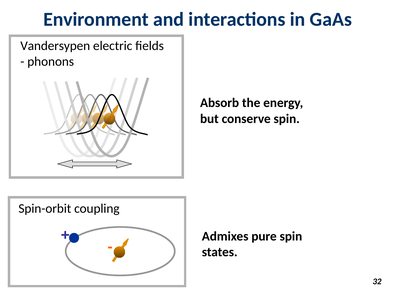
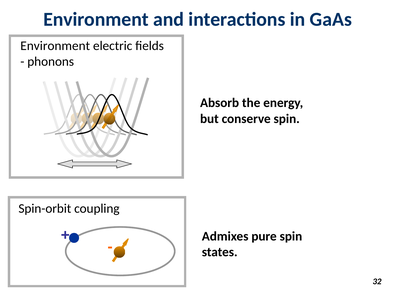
Vandersypen at (55, 46): Vandersypen -> Environment
